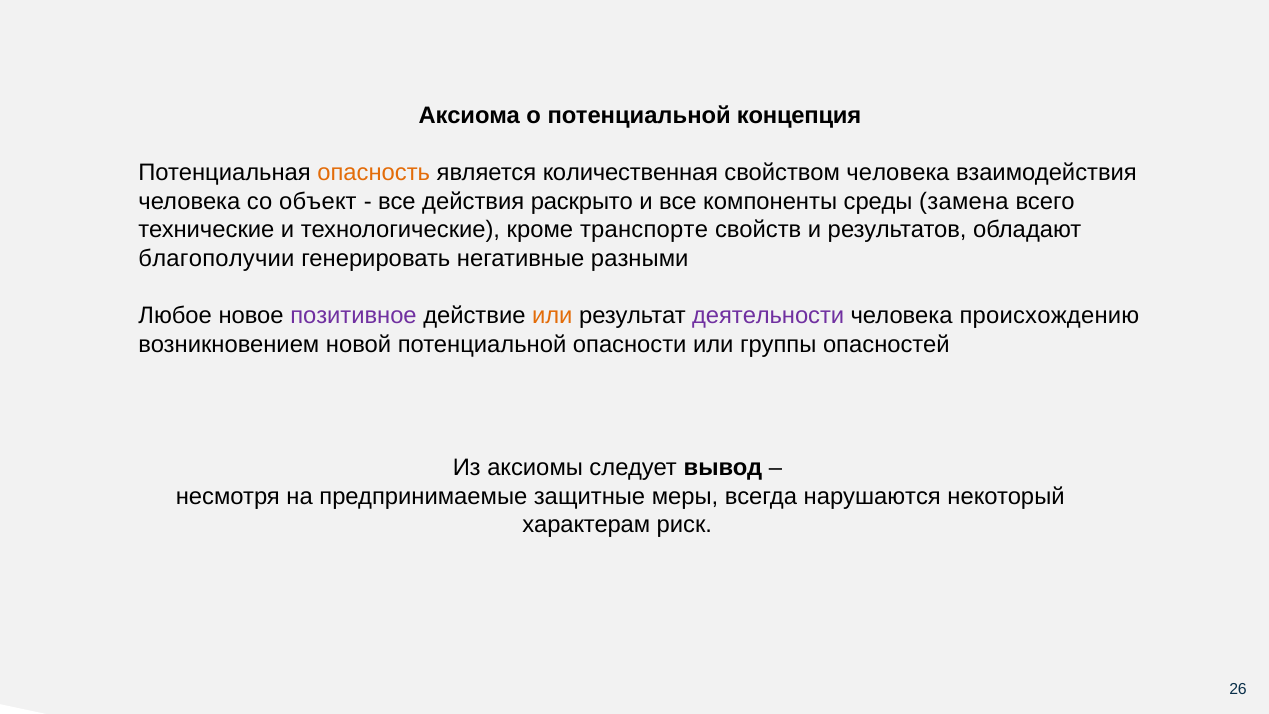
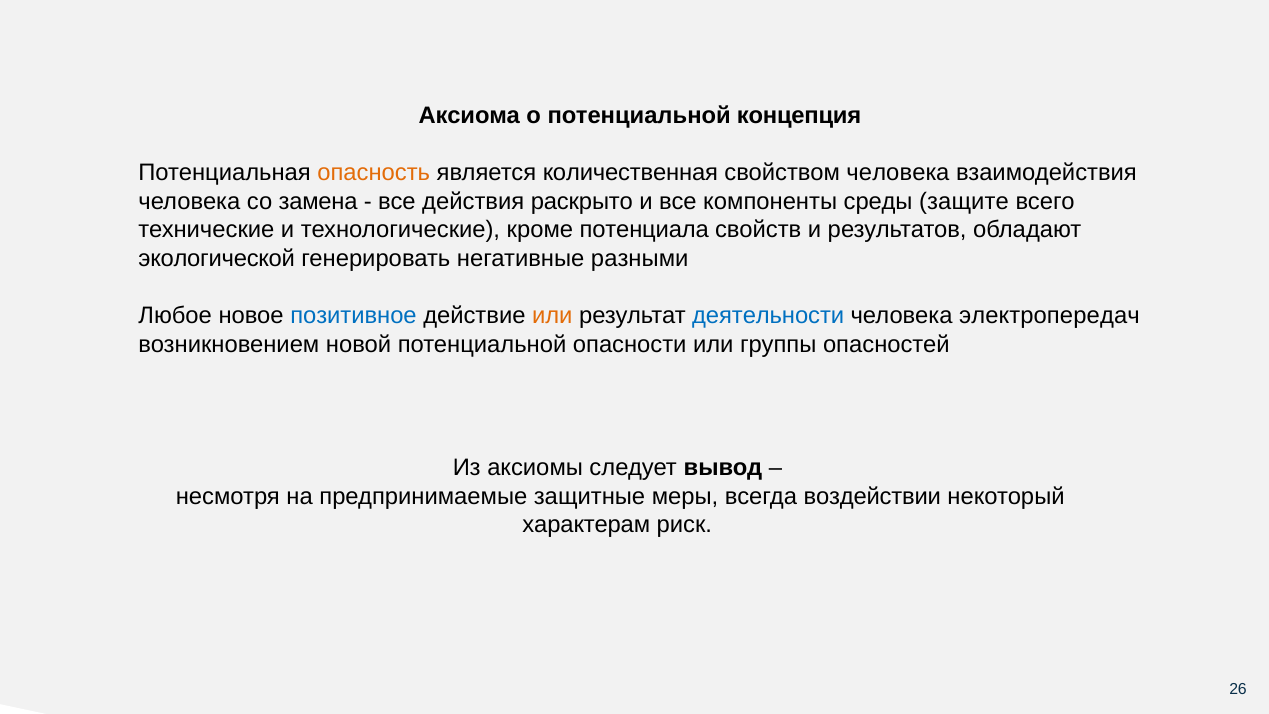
объект: объект -> замена
замена: замена -> защите
транспорте: транспорте -> потенциала
благополучии: благополучии -> экологической
позитивное colour: purple -> blue
деятельности colour: purple -> blue
происхождению: происхождению -> электропередач
нарушаются: нарушаются -> воздействии
